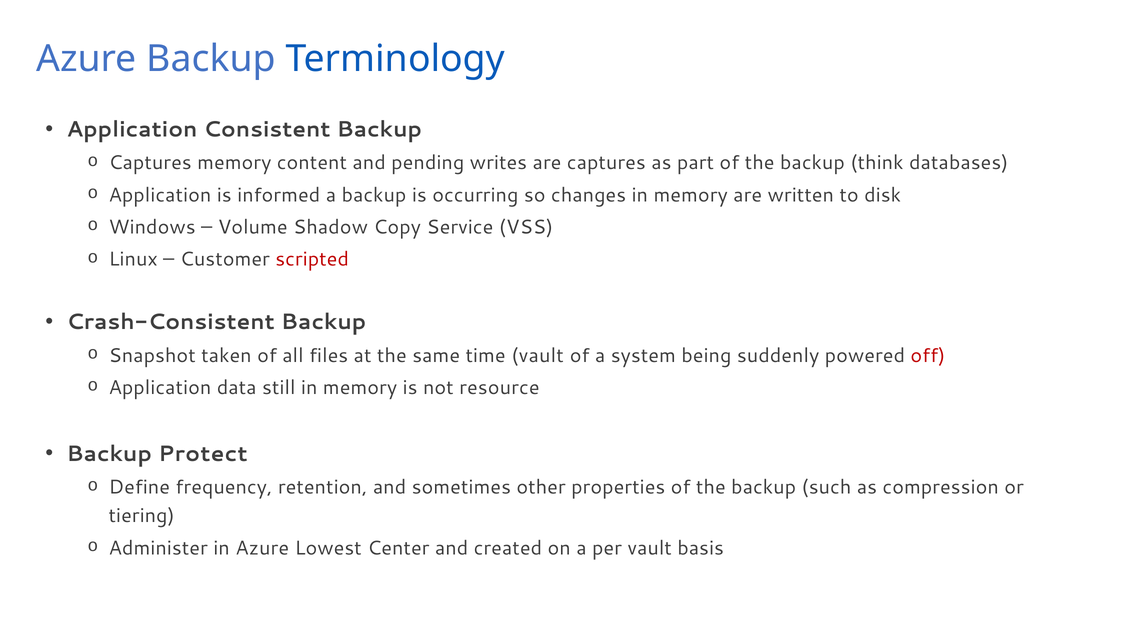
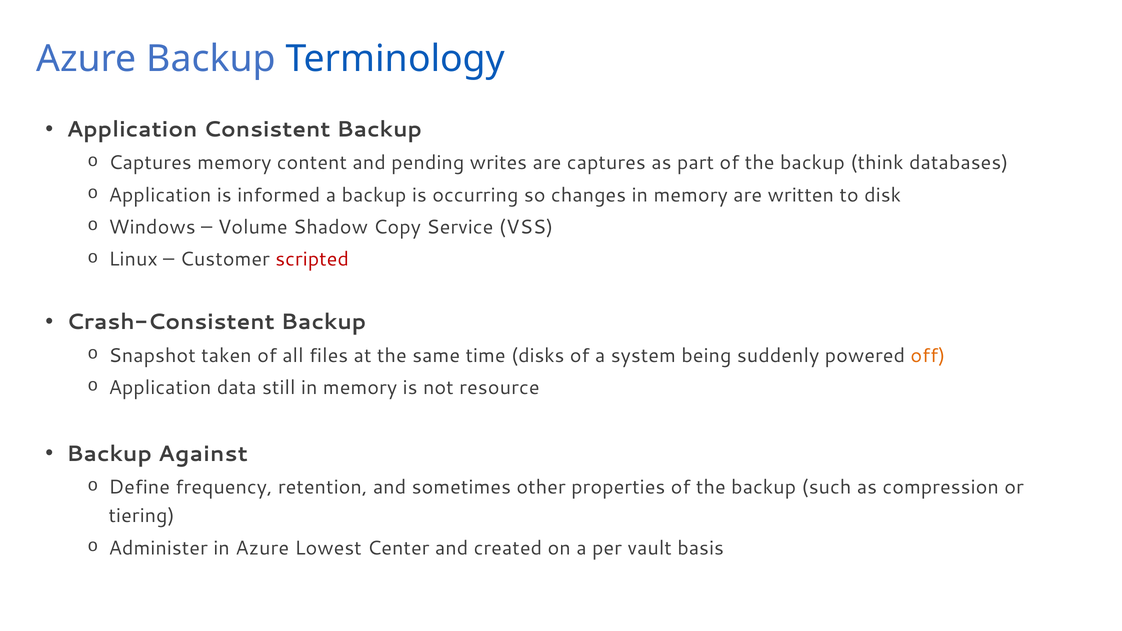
time vault: vault -> disks
off colour: red -> orange
Protect: Protect -> Against
